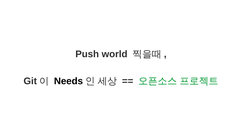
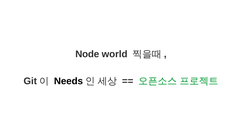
Push: Push -> Node
